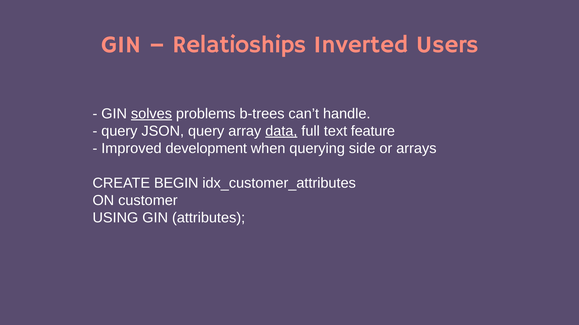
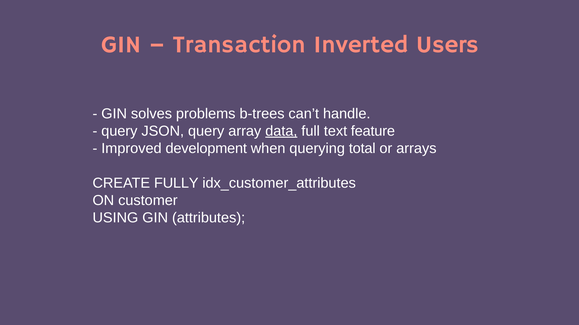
Relatioships: Relatioships -> Transaction
solves underline: present -> none
side: side -> total
BEGIN: BEGIN -> FULLY
